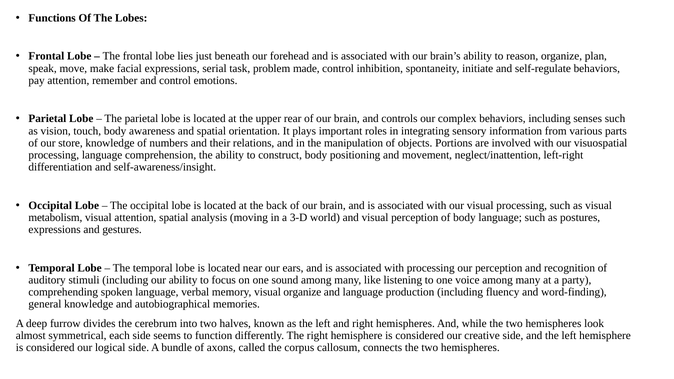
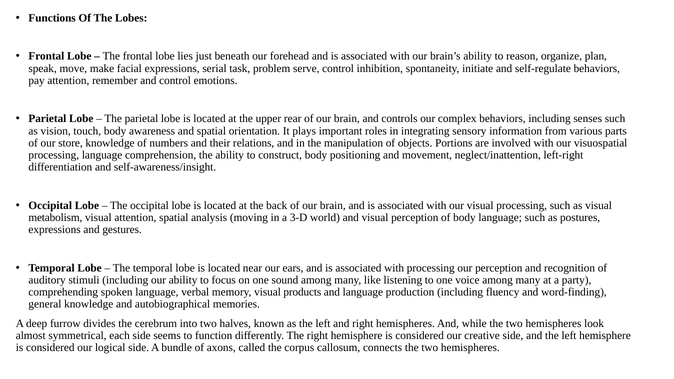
made: made -> serve
visual organize: organize -> products
